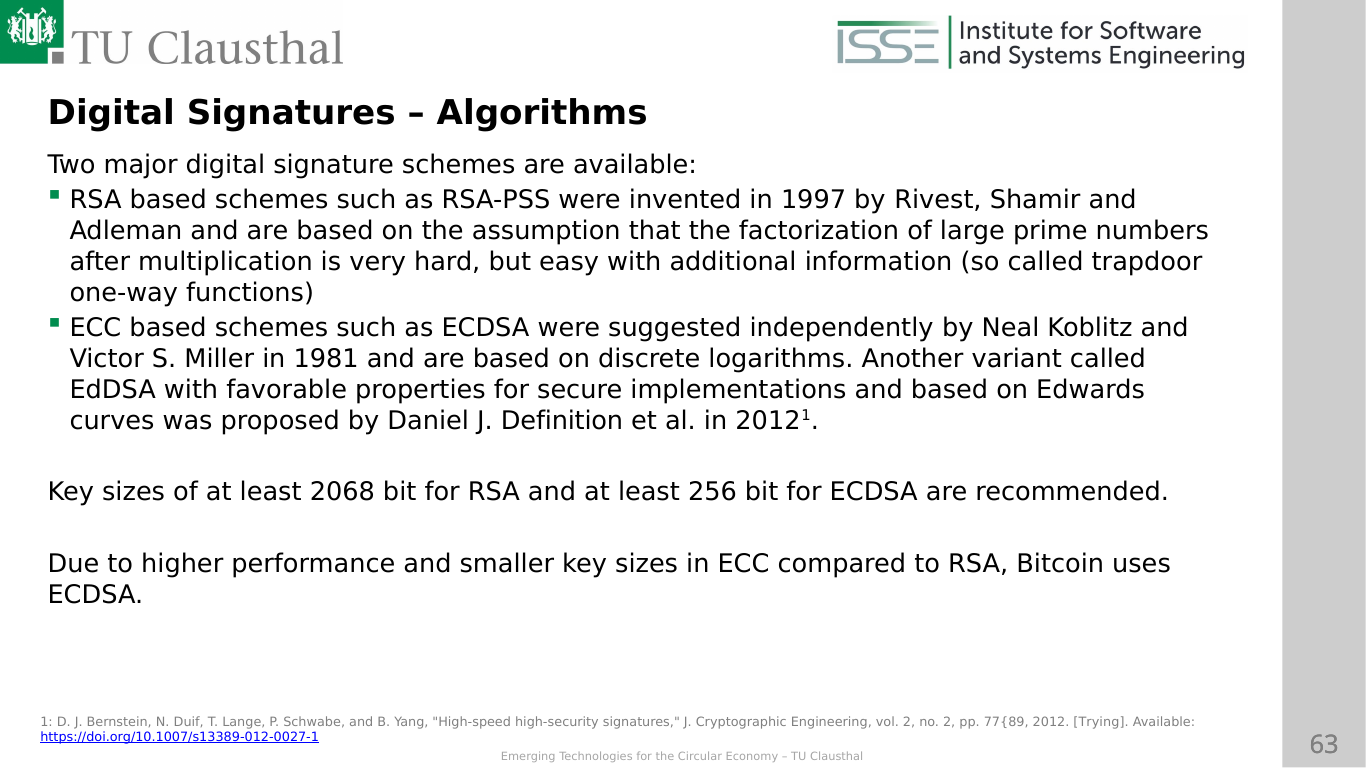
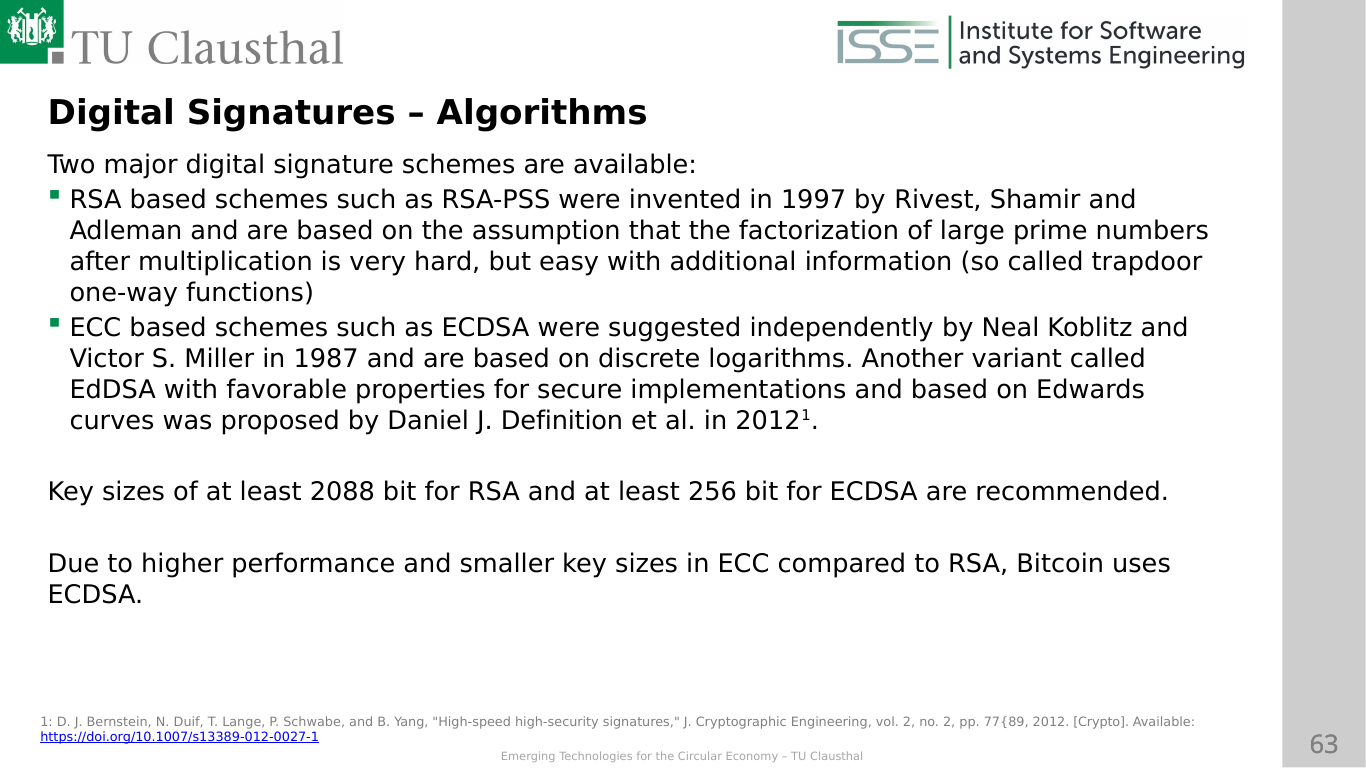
1981: 1981 -> 1987
2068: 2068 -> 2088
Trying: Trying -> Crypto
